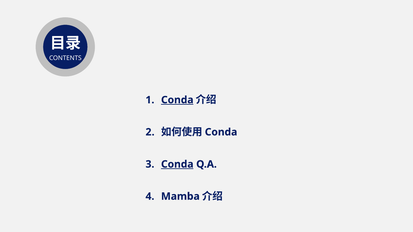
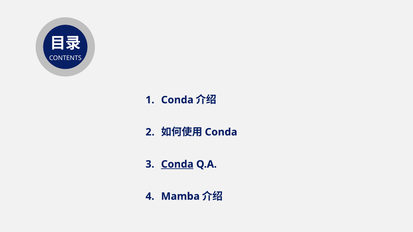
Conda at (177, 100) underline: present -> none
